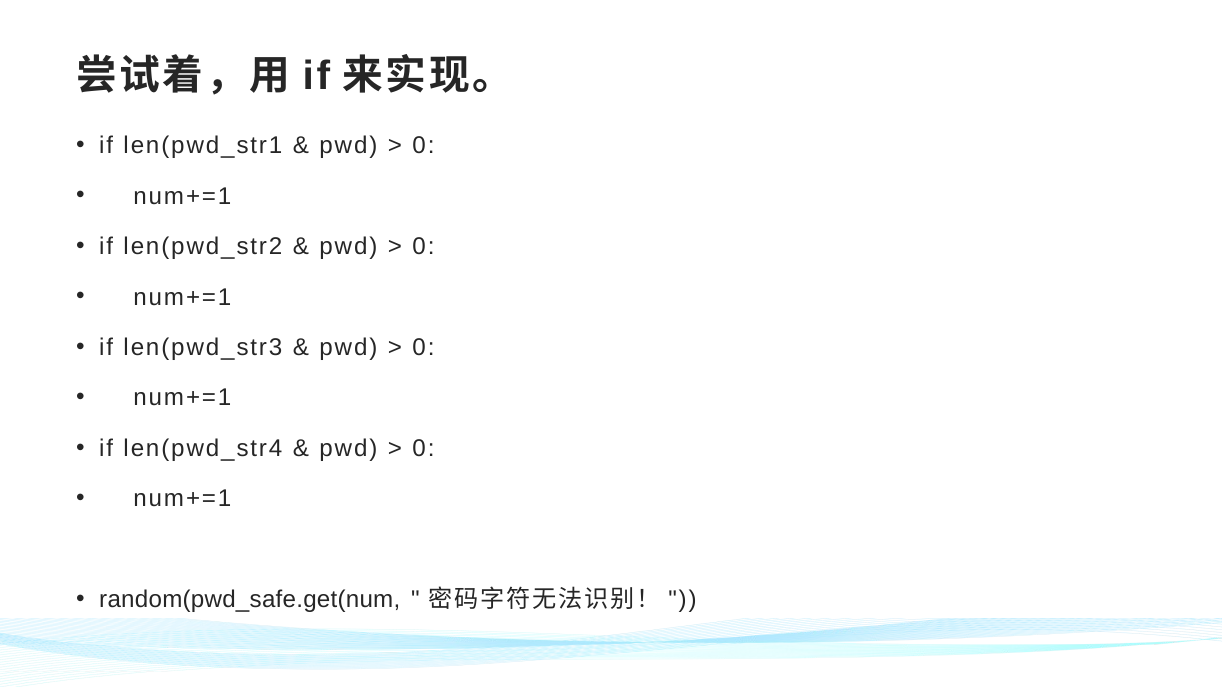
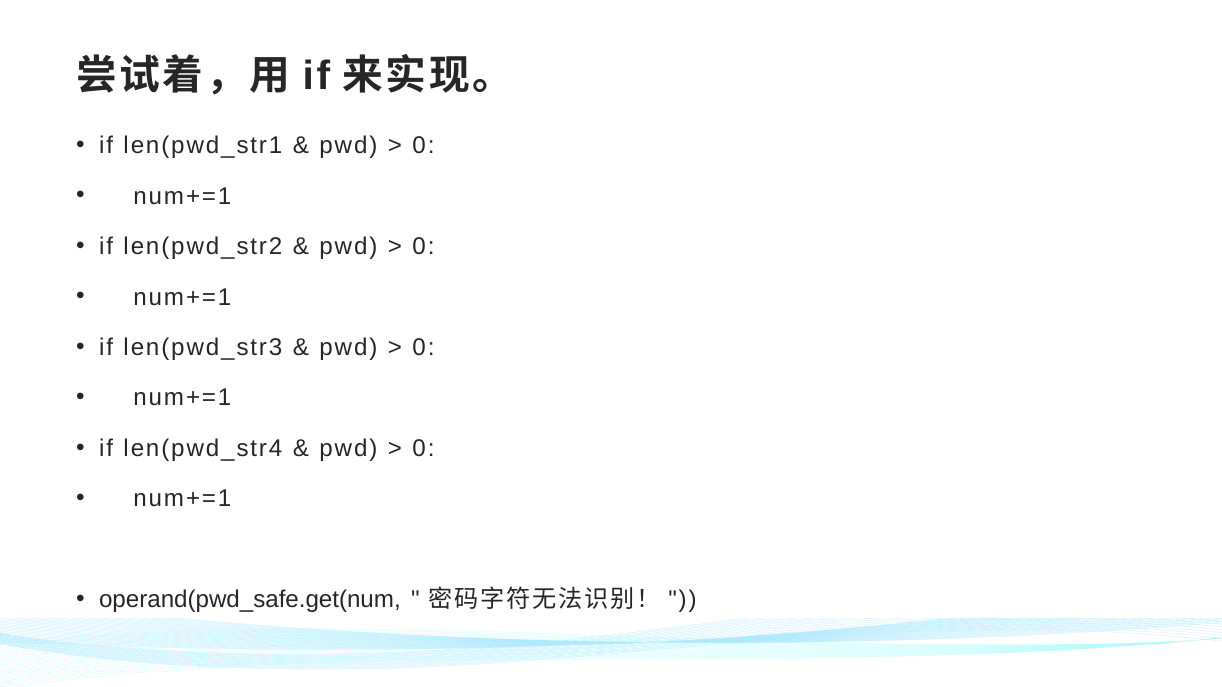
random(pwd_safe.get(num: random(pwd_safe.get(num -> operand(pwd_safe.get(num
